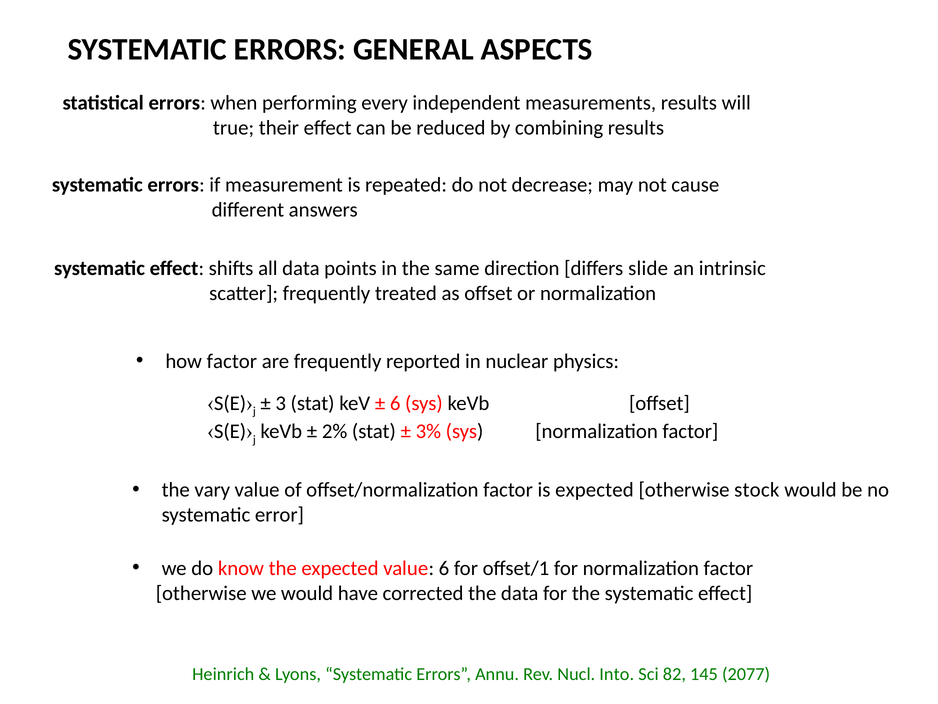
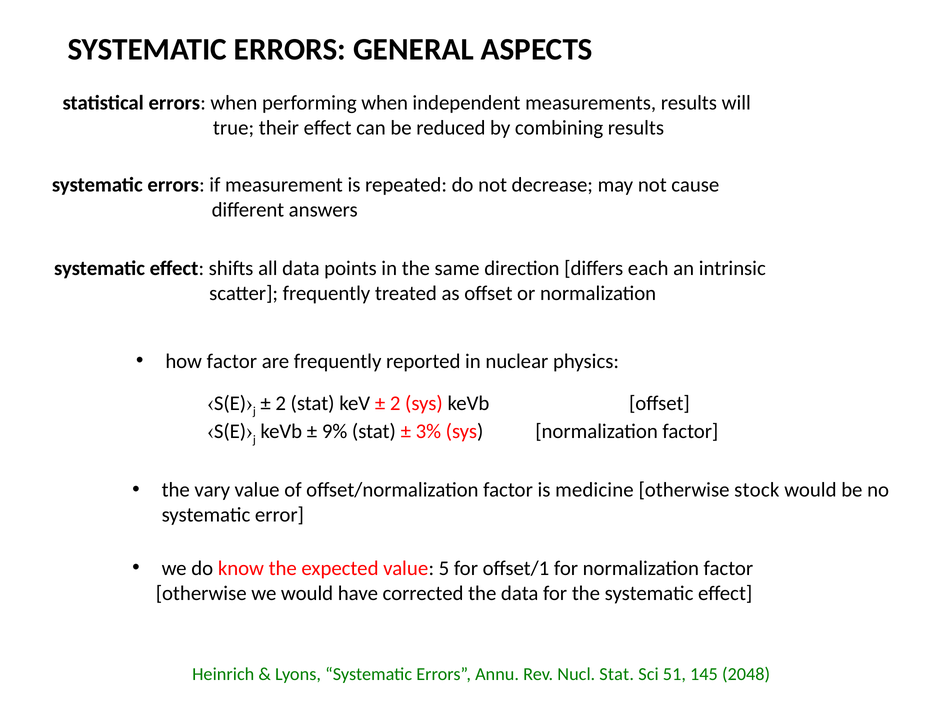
performing every: every -> when
slide: slide -> each
3 at (281, 403): 3 -> 2
6 at (395, 403): 6 -> 2
2%: 2% -> 9%
is expected: expected -> medicine
value 6: 6 -> 5
Nucl Into: Into -> Stat
82: 82 -> 51
2077: 2077 -> 2048
